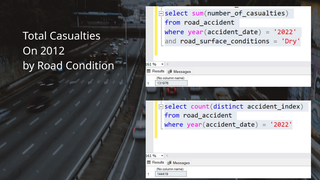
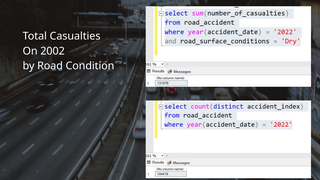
2012: 2012 -> 2002
